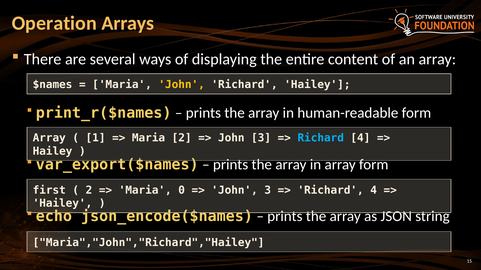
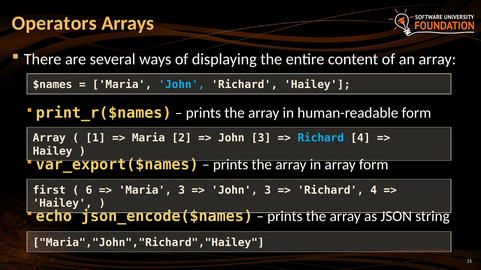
Operation: Operation -> Operators
John at (182, 85) colour: yellow -> light blue
2 at (89, 191): 2 -> 6
Maria 0: 0 -> 3
